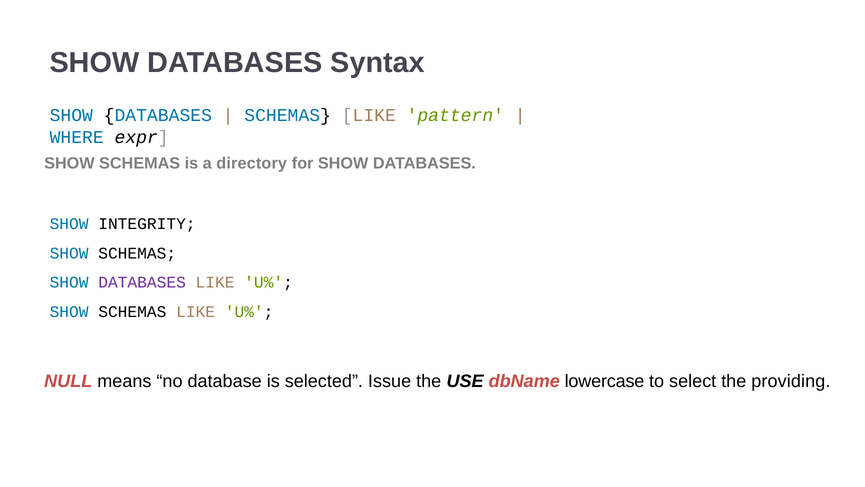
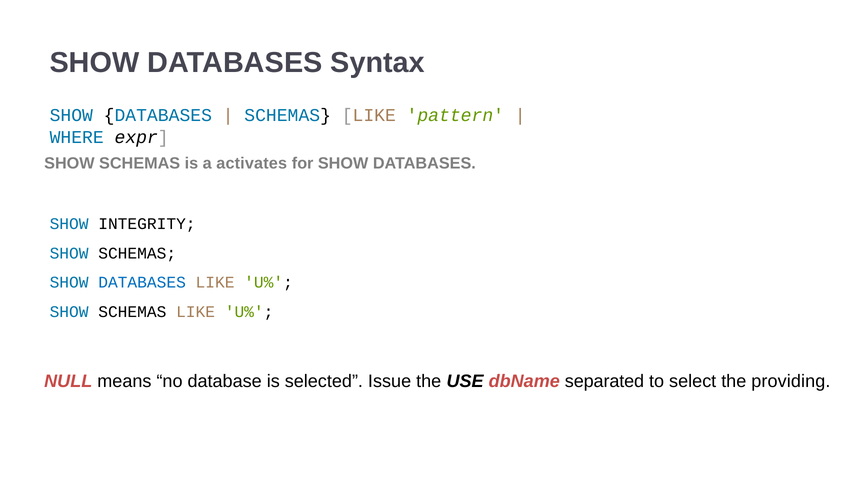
directory: directory -> activates
DATABASES at (142, 282) colour: purple -> blue
lowercase: lowercase -> separated
